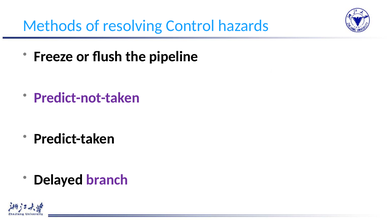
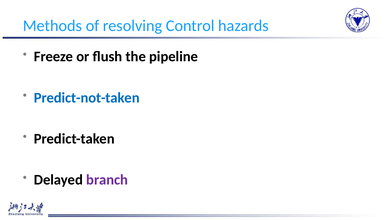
Predict-not-taken colour: purple -> blue
